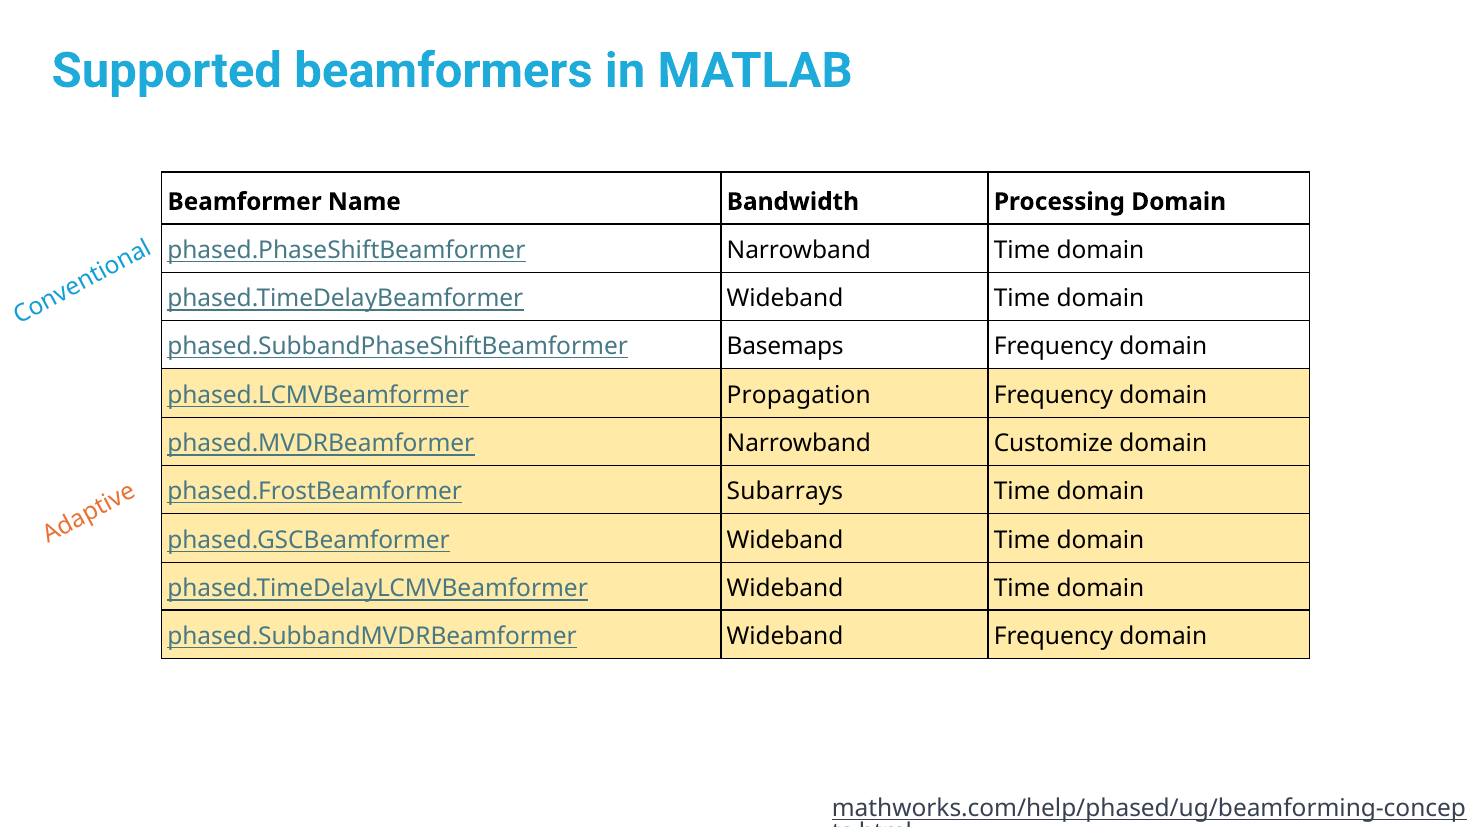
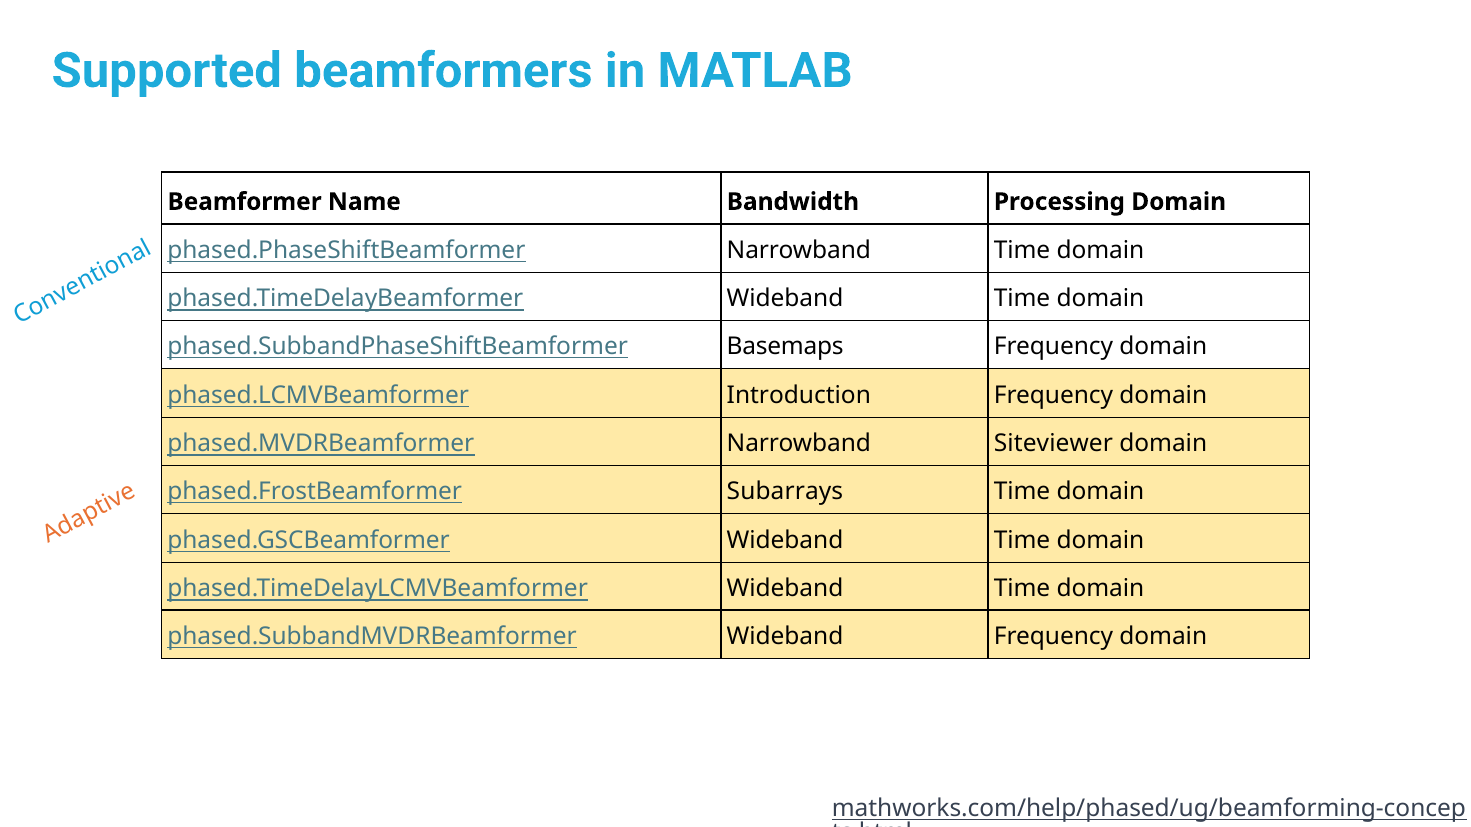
Propagation: Propagation -> Introduction
Customize: Customize -> Siteviewer
